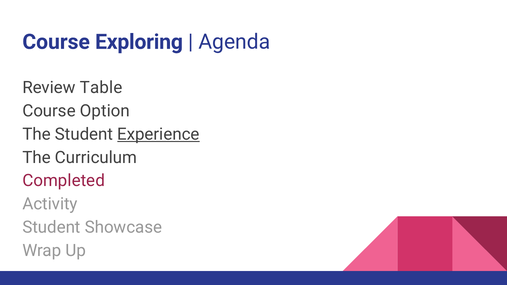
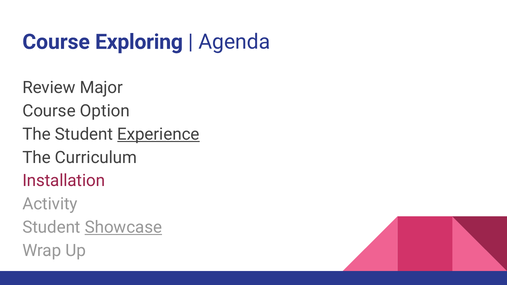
Table: Table -> Major
Completed: Completed -> Installation
Showcase underline: none -> present
